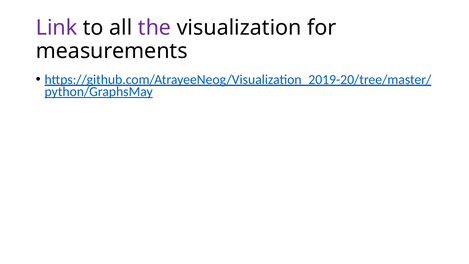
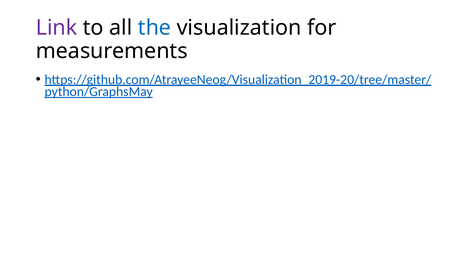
the colour: purple -> blue
